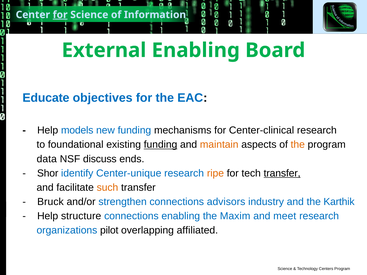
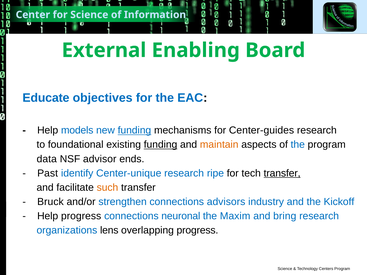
for at (60, 15) underline: present -> none
funding at (134, 130) underline: none -> present
Center-clinical: Center-clinical -> Center-guides
the at (298, 145) colour: orange -> blue
discuss: discuss -> advisor
Shor: Shor -> Past
ripe colour: orange -> blue
Karthik: Karthik -> Kickoff
Help structure: structure -> progress
connections enabling: enabling -> neuronal
meet: meet -> bring
pilot: pilot -> lens
overlapping affiliated: affiliated -> progress
